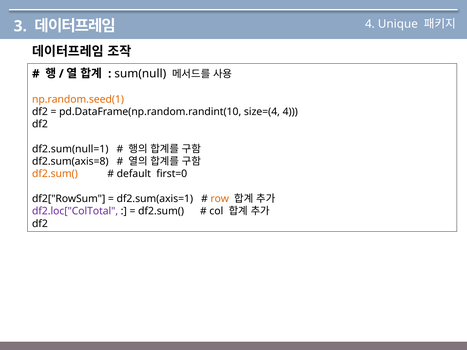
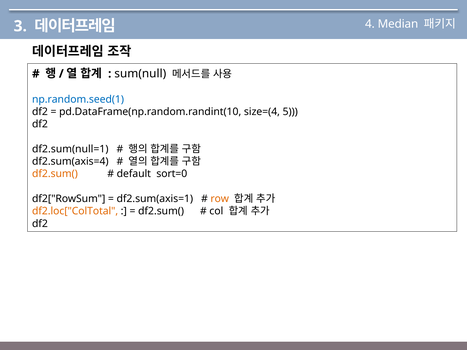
Unique: Unique -> Median
np.random.seed(1 colour: orange -> blue
size=(4 4: 4 -> 5
df2.sum(axis=8: df2.sum(axis=8 -> df2.sum(axis=4
first=0: first=0 -> sort=0
df2.loc["ColTotal colour: purple -> orange
